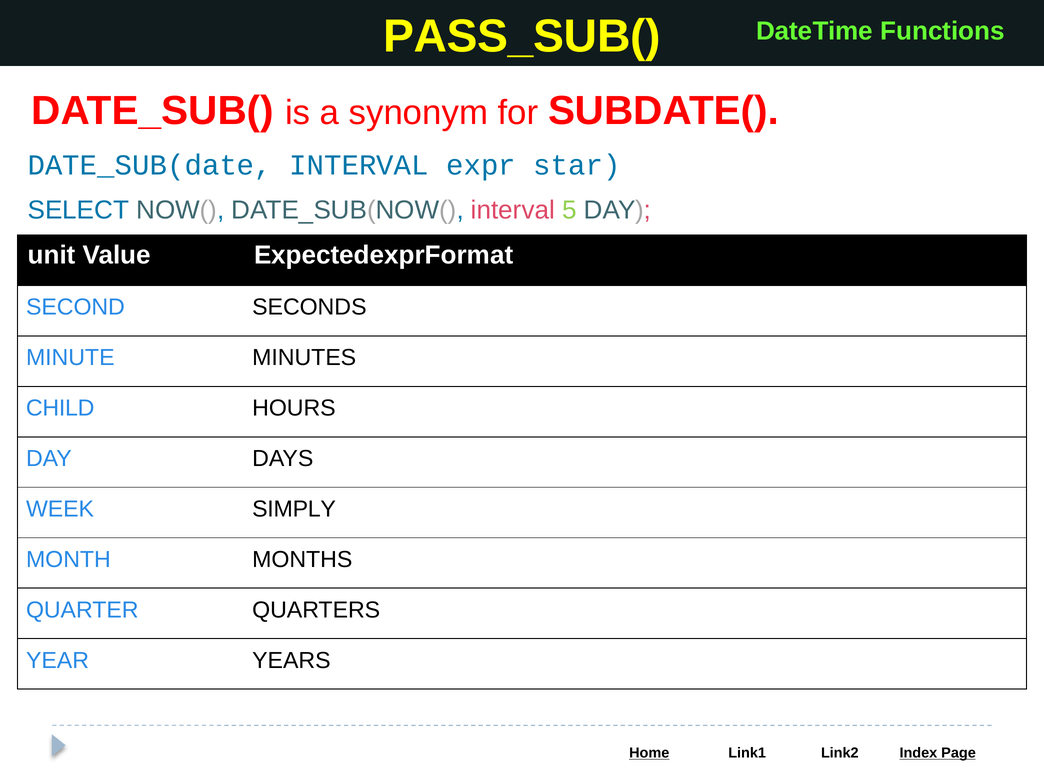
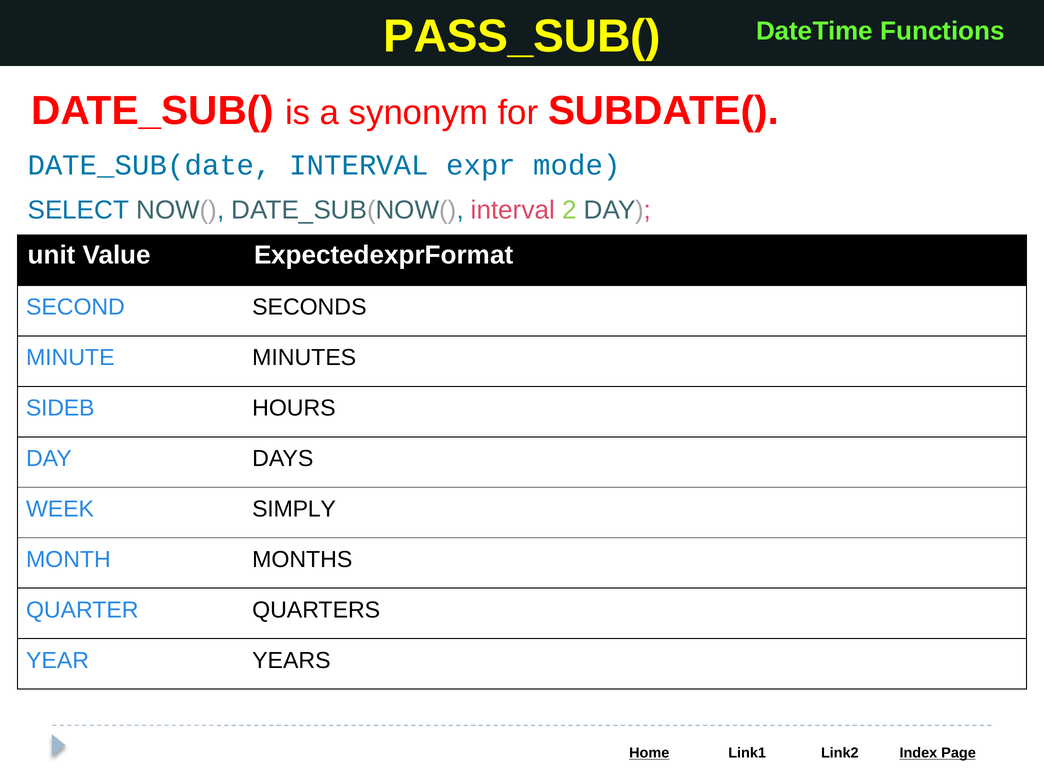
star: star -> mode
5: 5 -> 2
CHILD: CHILD -> SIDEB
